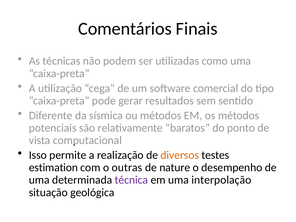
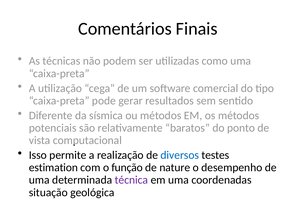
diversos colour: orange -> blue
outras: outras -> função
interpolação: interpolação -> coordenadas
